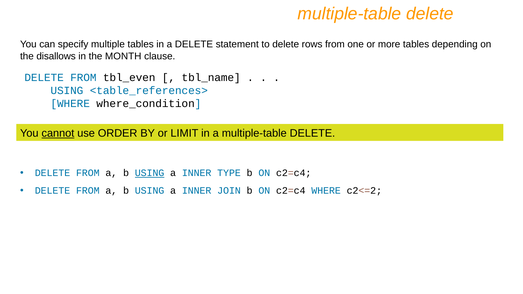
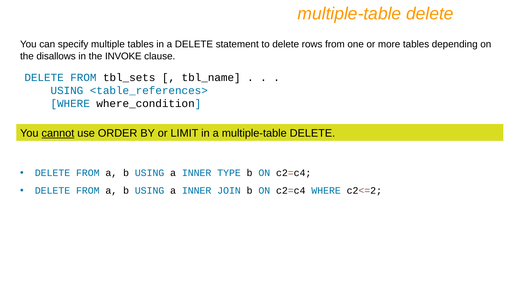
MONTH: MONTH -> INVOKE
tbl_even: tbl_even -> tbl_sets
USING at (150, 173) underline: present -> none
